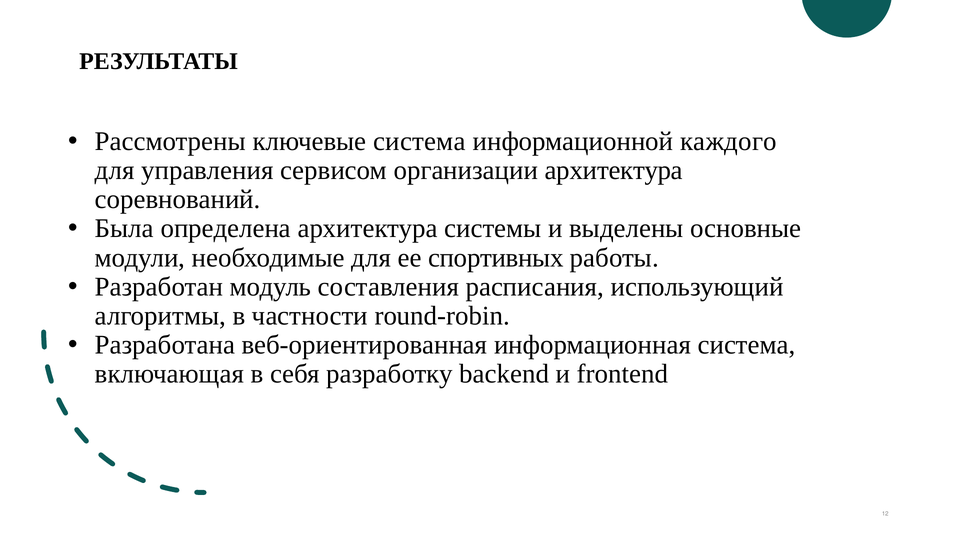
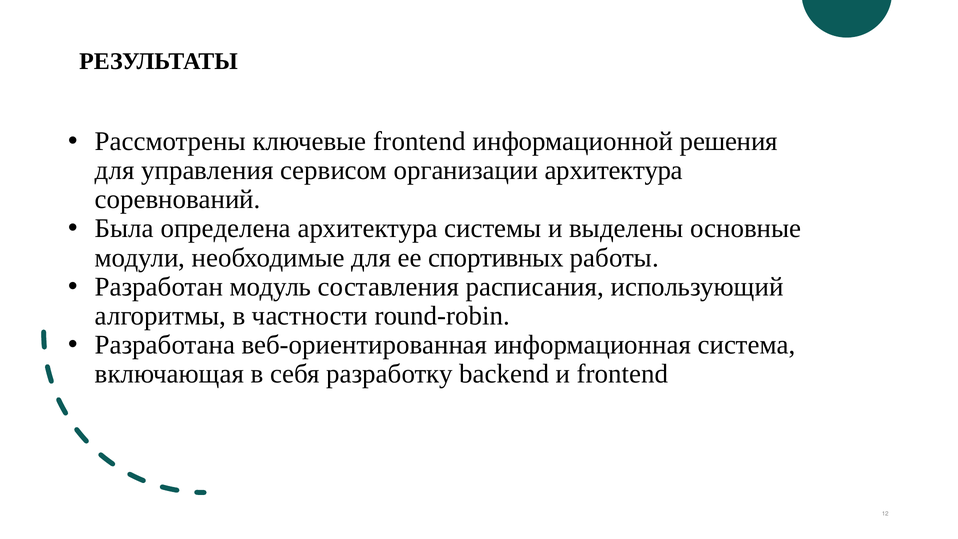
ключевые система: система -> frontend
каждого: каждого -> решения
